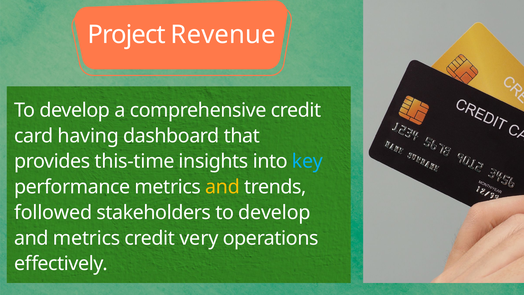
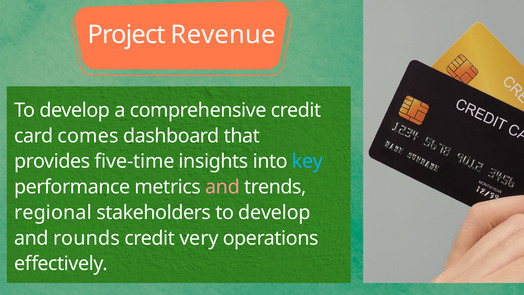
having: having -> comes
this-time: this-time -> five-time
and at (223, 187) colour: yellow -> pink
followed: followed -> regional
and metrics: metrics -> rounds
